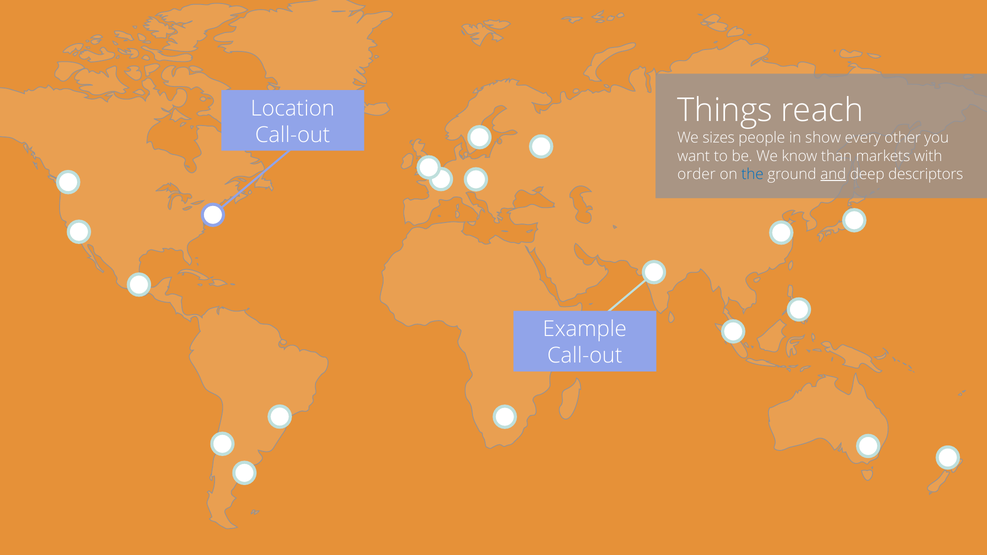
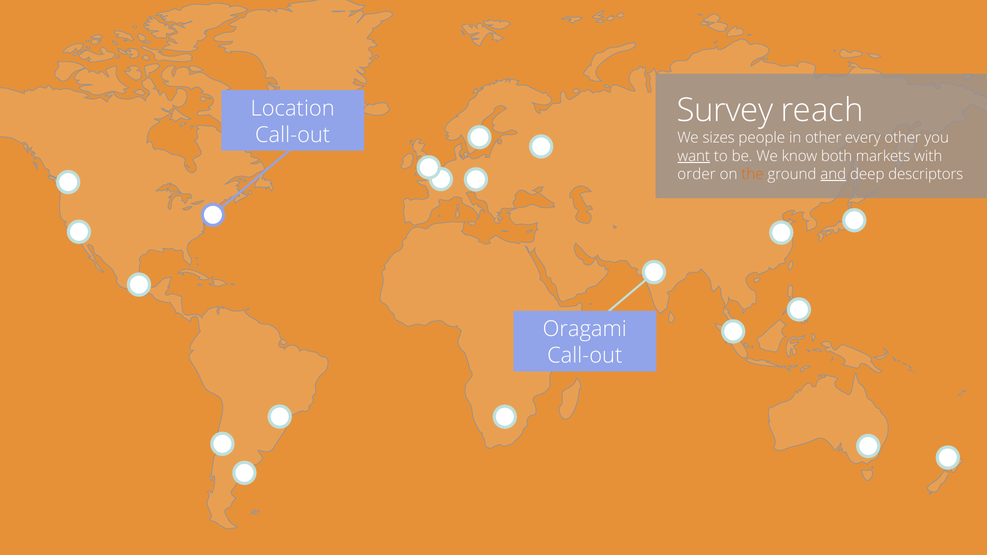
Things: Things -> Survey
in show: show -> other
want underline: none -> present
than: than -> both
the colour: blue -> orange
Example: Example -> Oragami
